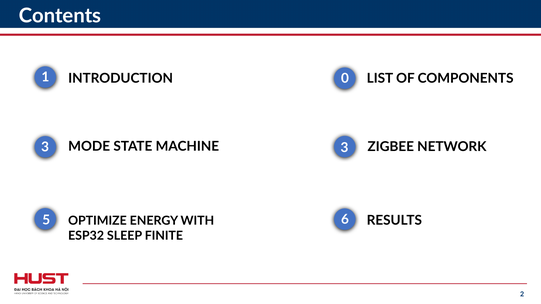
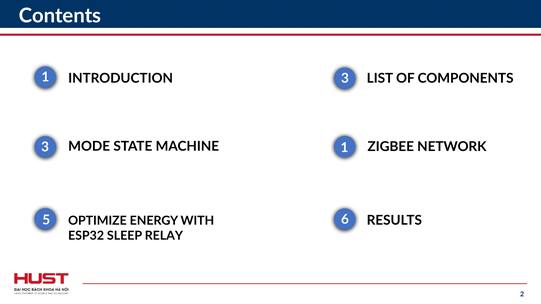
INTRODUCTION 0: 0 -> 3
MACHINE 3: 3 -> 1
FINITE: FINITE -> RELAY
